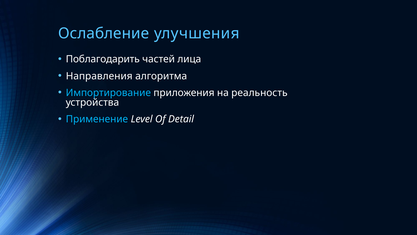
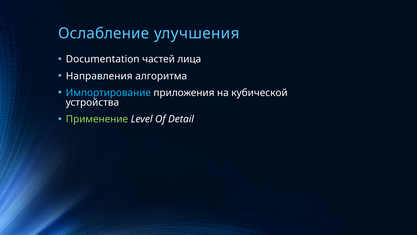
Поблагодарить: Поблагодарить -> Documentation
реальность: реальность -> кубической
Применение colour: light blue -> light green
